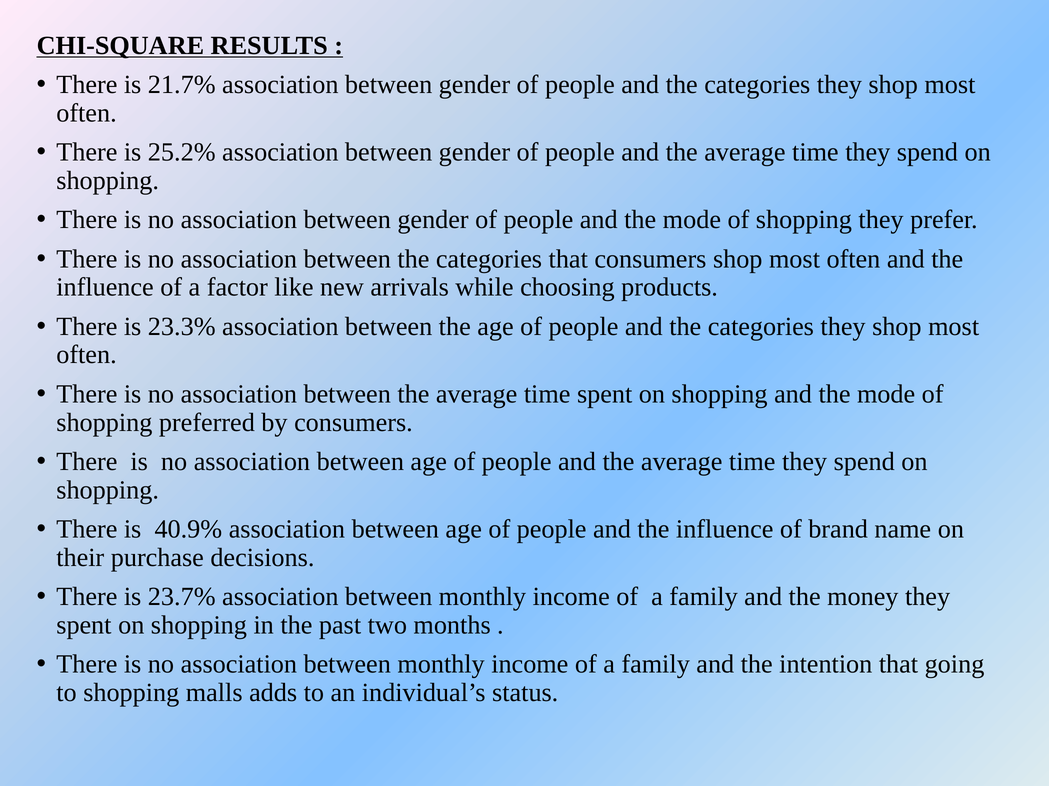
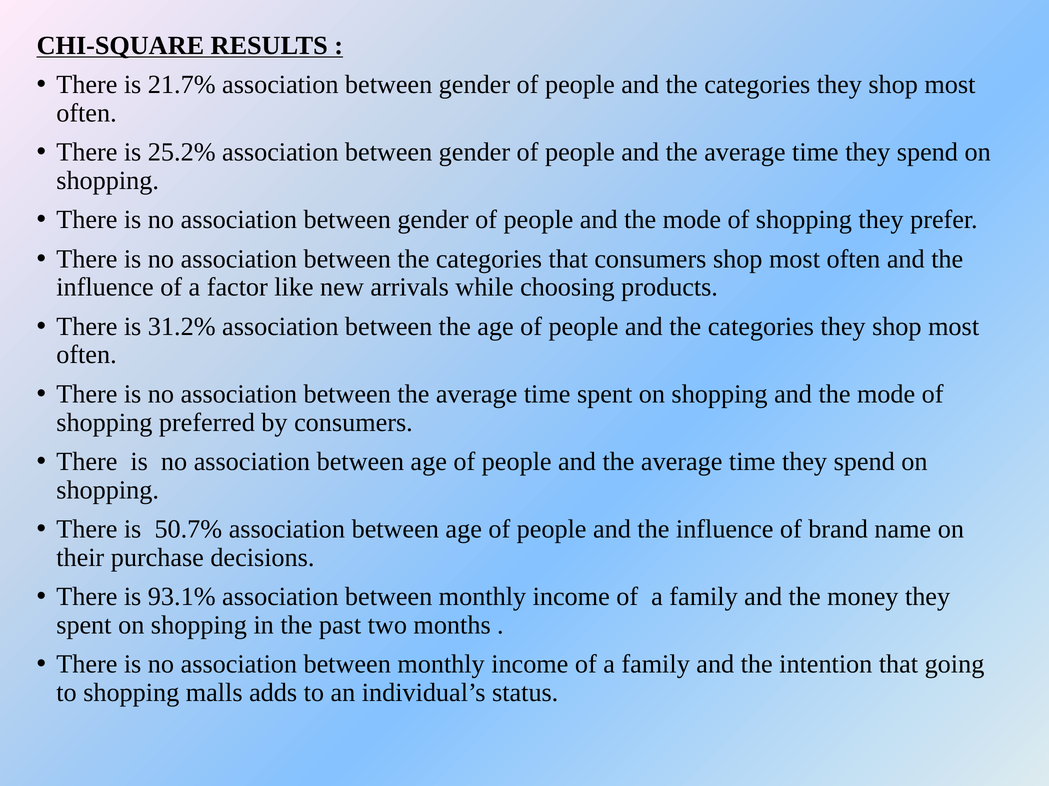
23.3%: 23.3% -> 31.2%
40.9%: 40.9% -> 50.7%
23.7%: 23.7% -> 93.1%
